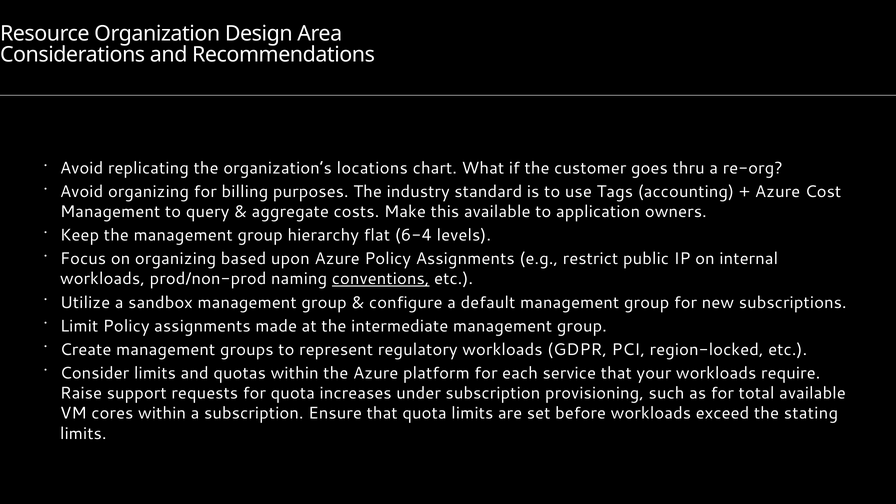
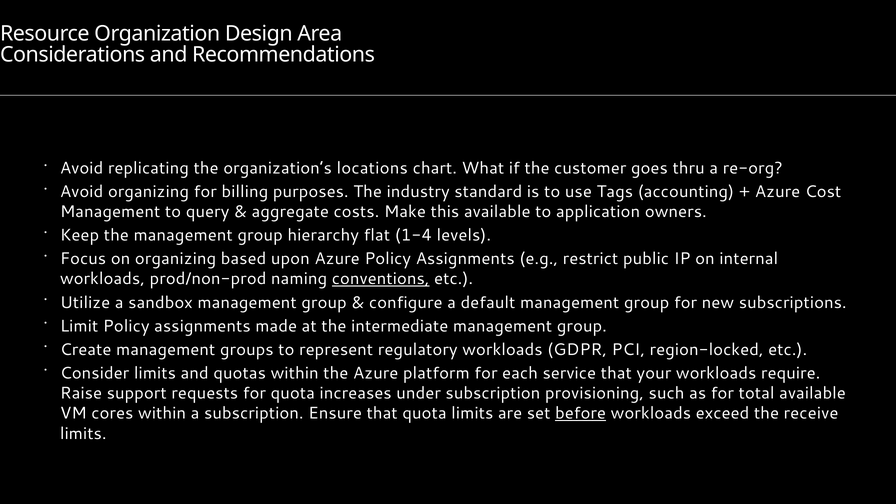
6-4: 6-4 -> 1-4
before underline: none -> present
stating: stating -> receive
